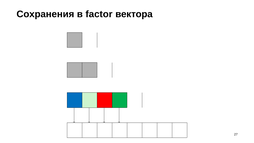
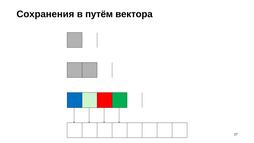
factor: factor -> путём
